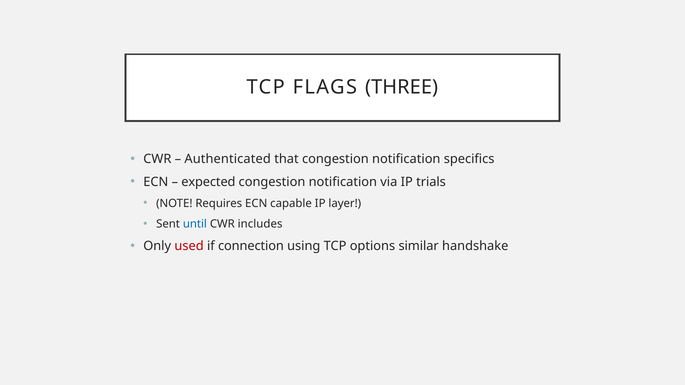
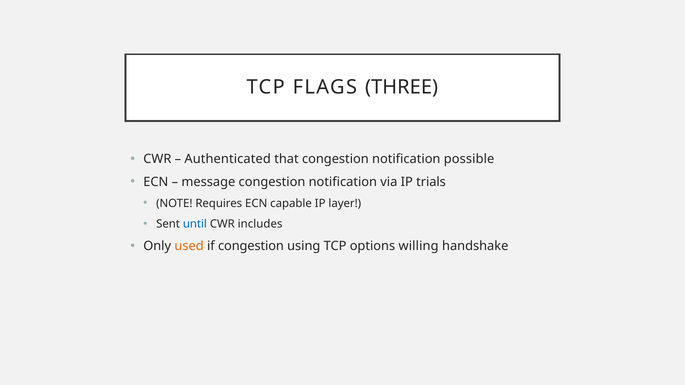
specifics: specifics -> possible
expected: expected -> message
used colour: red -> orange
if connection: connection -> congestion
similar: similar -> willing
